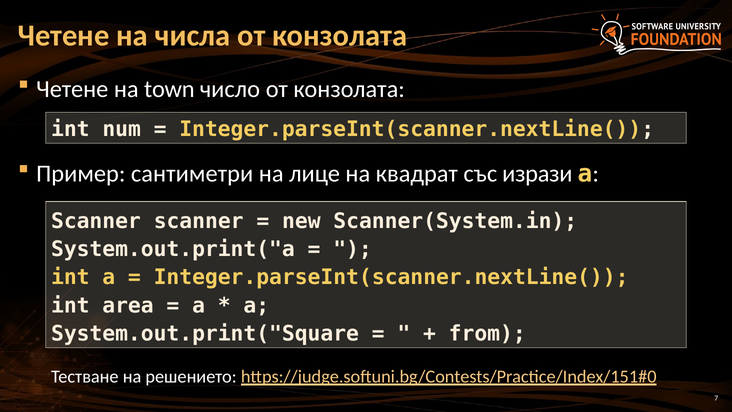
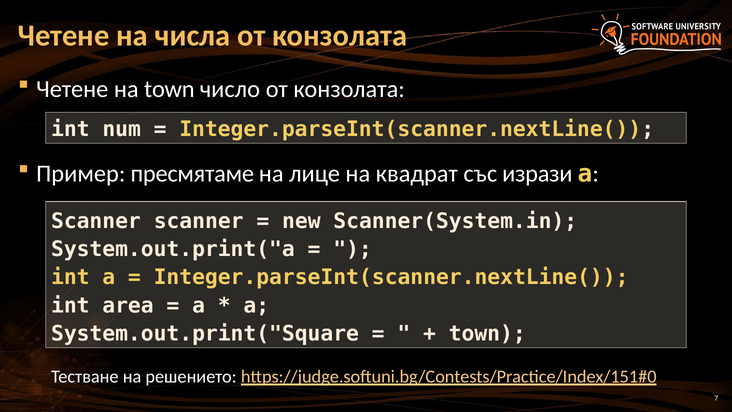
сантиметри: сантиметри -> пресмятаме
from at (487, 334): from -> town
